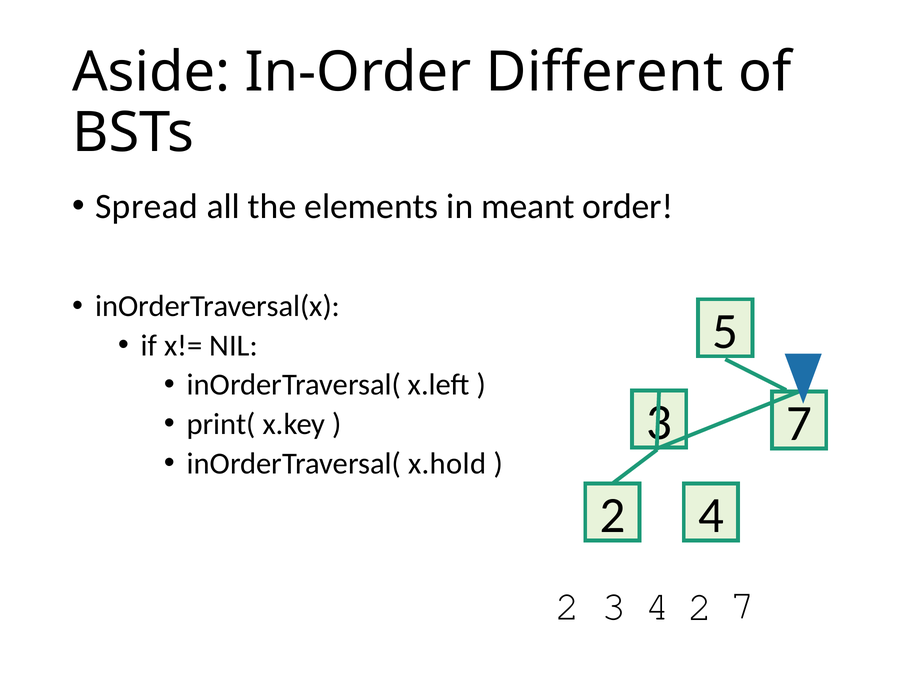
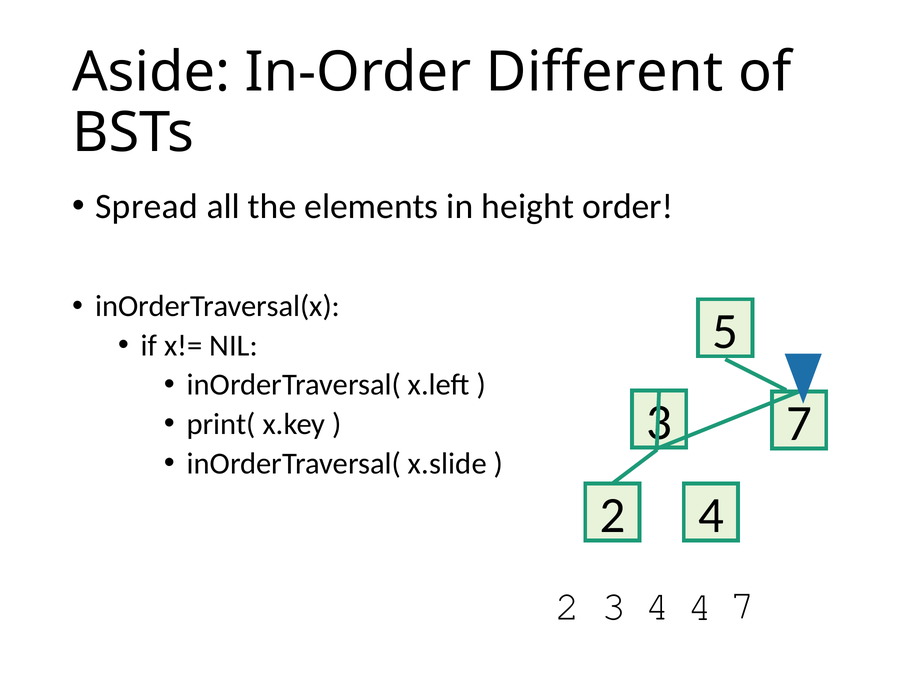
meant: meant -> height
x.hold: x.hold -> x.slide
3 4 2: 2 -> 4
